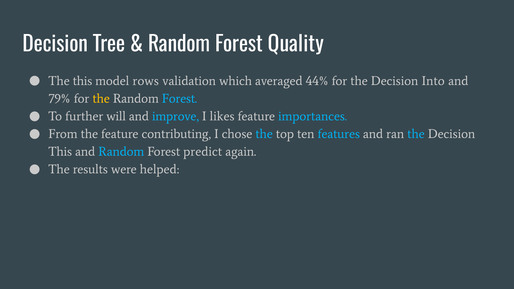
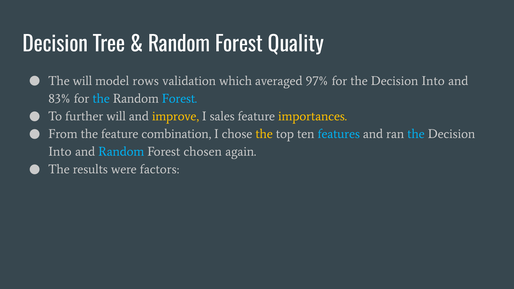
The this: this -> will
44%: 44% -> 97%
79%: 79% -> 83%
the at (101, 99) colour: yellow -> light blue
improve colour: light blue -> yellow
likes: likes -> sales
importances colour: light blue -> yellow
contributing: contributing -> combination
the at (264, 134) colour: light blue -> yellow
This at (60, 152): This -> Into
predict: predict -> chosen
helped: helped -> factors
